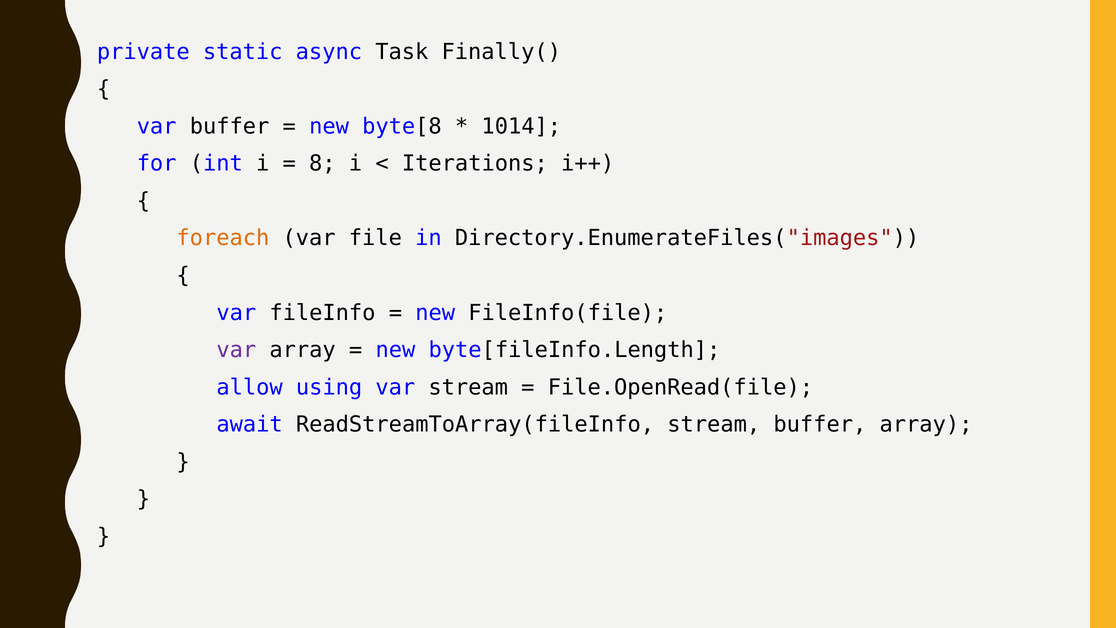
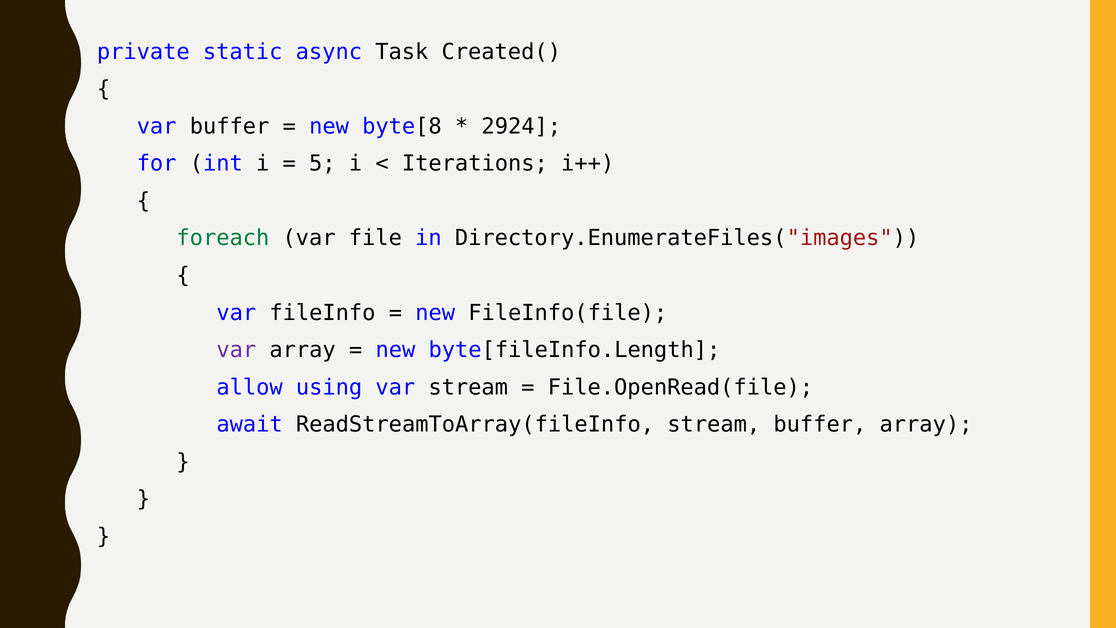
Finally(: Finally( -> Created(
1014: 1014 -> 2924
8: 8 -> 5
foreach colour: orange -> green
